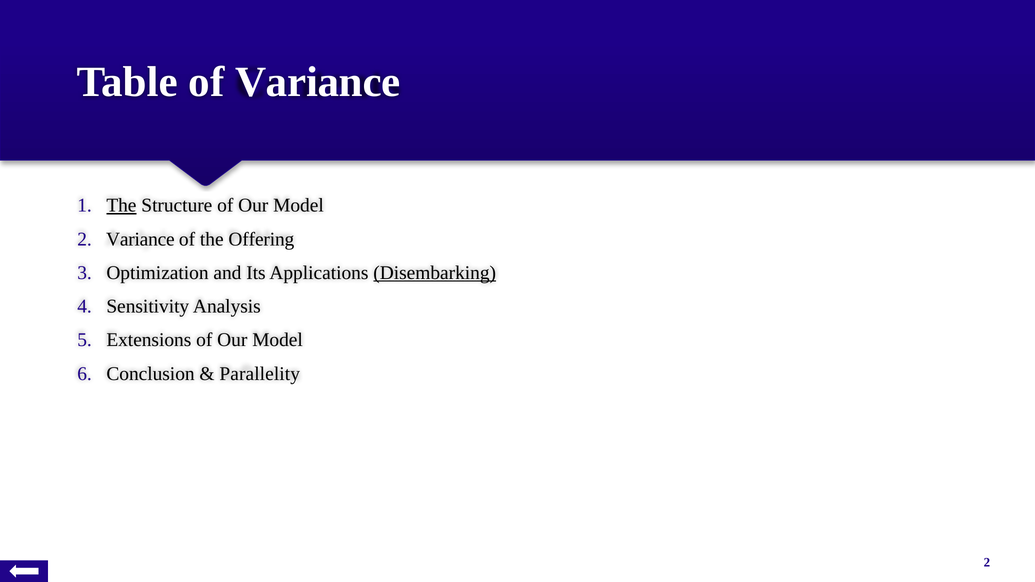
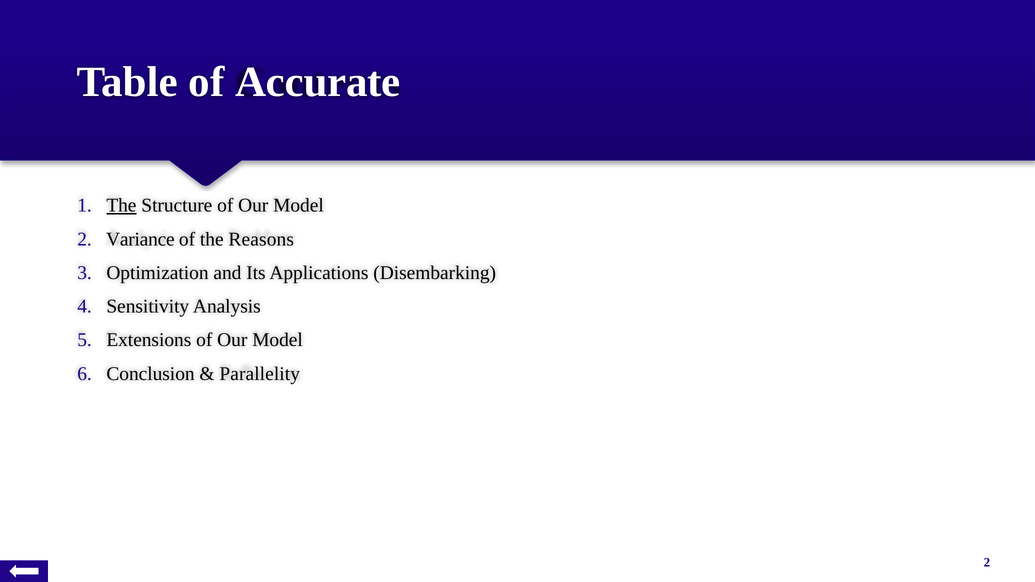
of Variance: Variance -> Accurate
Offering: Offering -> Reasons
Disembarking underline: present -> none
